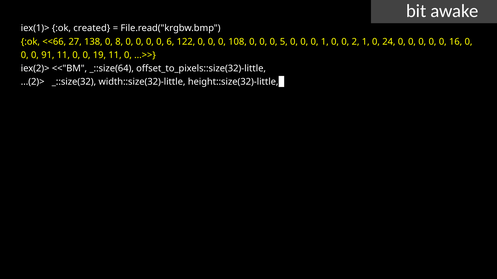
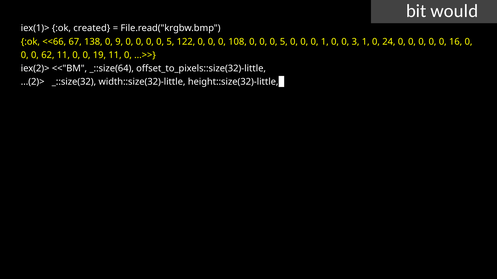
awake: awake -> would
27: 27 -> 67
8: 8 -> 9
6 at (170, 42): 6 -> 5
2: 2 -> 3
91: 91 -> 62
